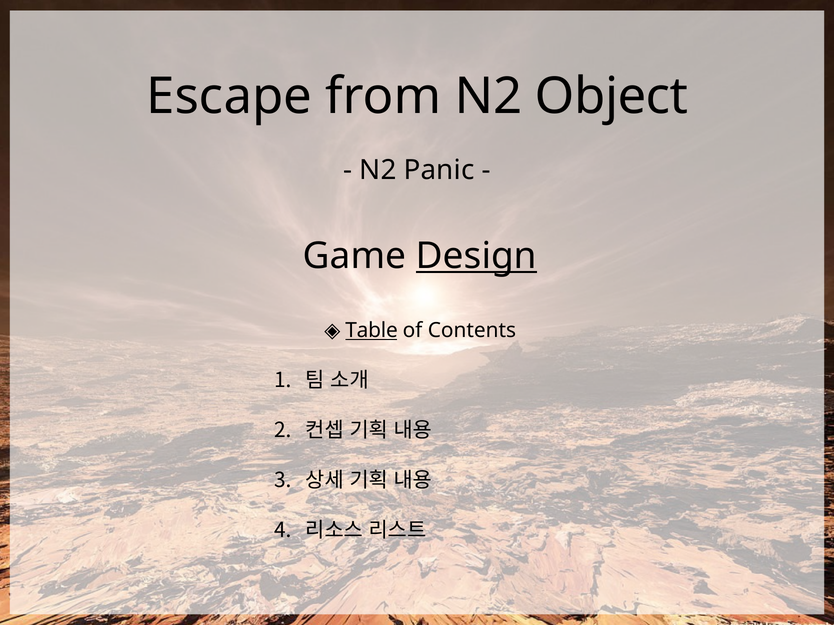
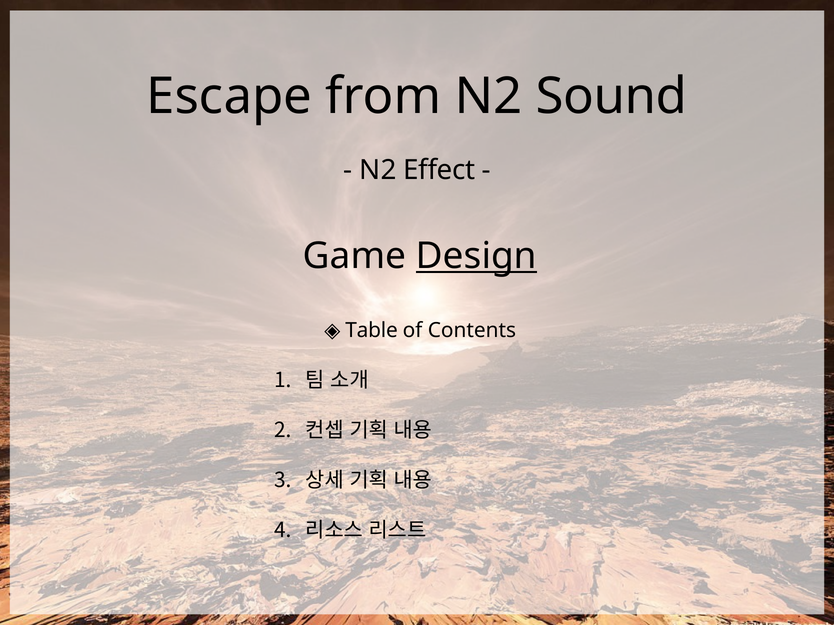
Object: Object -> Sound
Panic: Panic -> Effect
Table underline: present -> none
